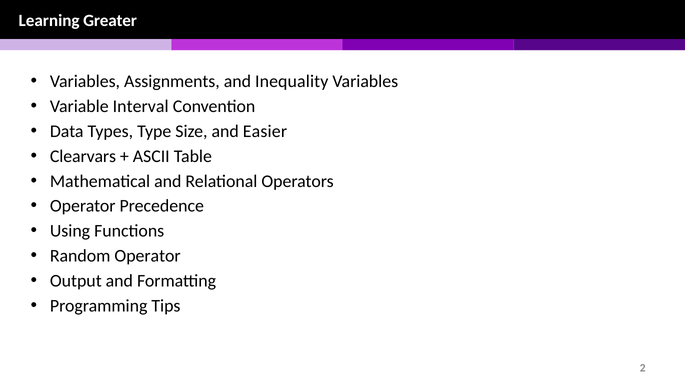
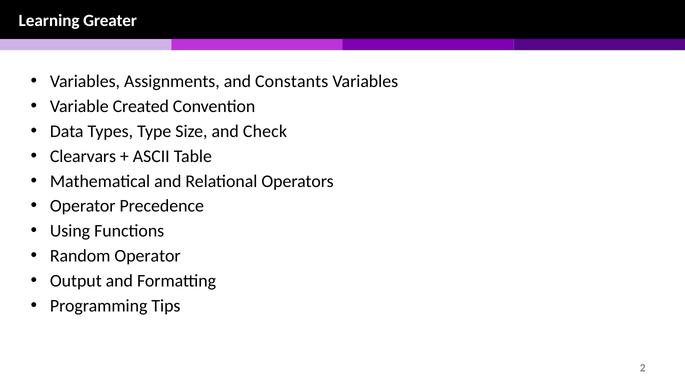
Inequality: Inequality -> Constants
Interval: Interval -> Created
Easier: Easier -> Check
